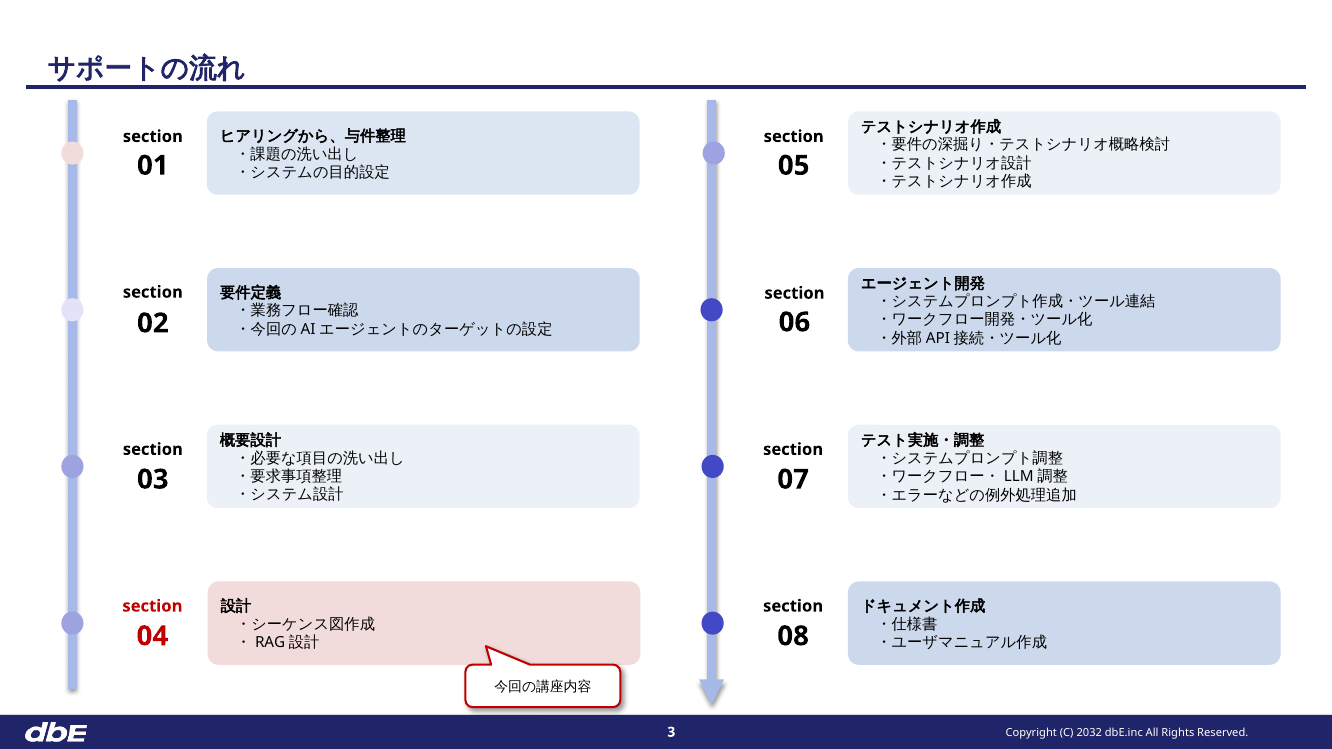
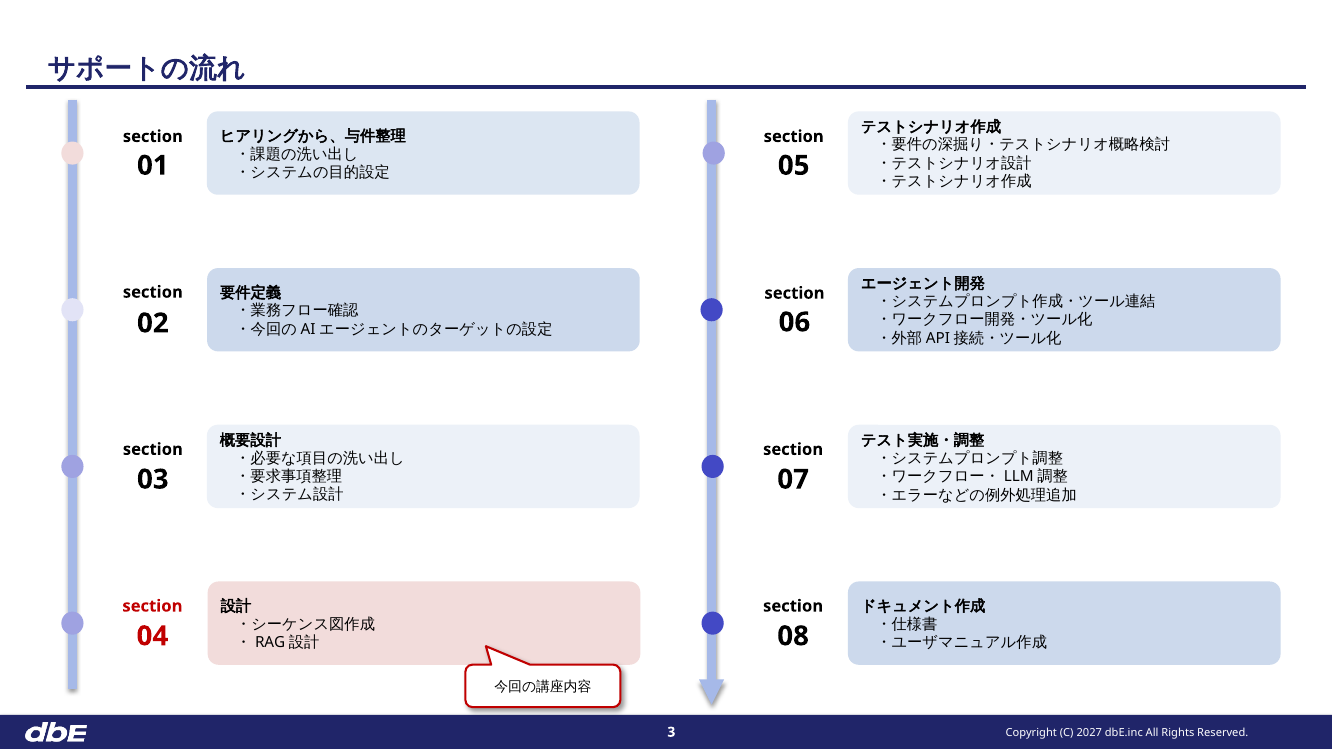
2032: 2032 -> 2027
